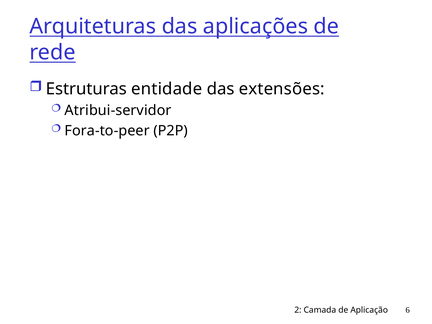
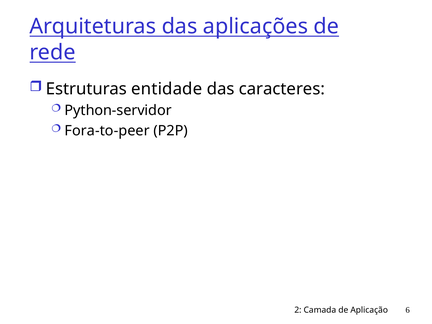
extensões: extensões -> caracteres
Atribui-servidor: Atribui-servidor -> Python-servidor
